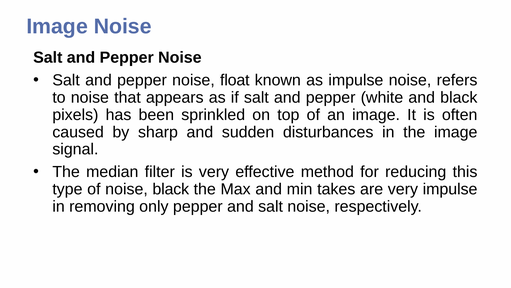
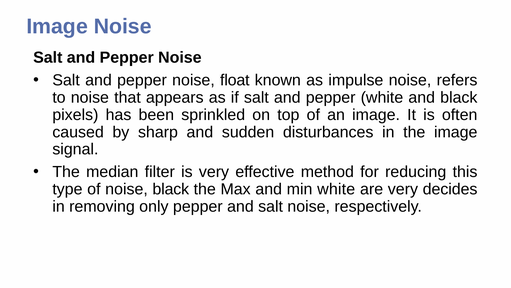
min takes: takes -> white
very impulse: impulse -> decides
